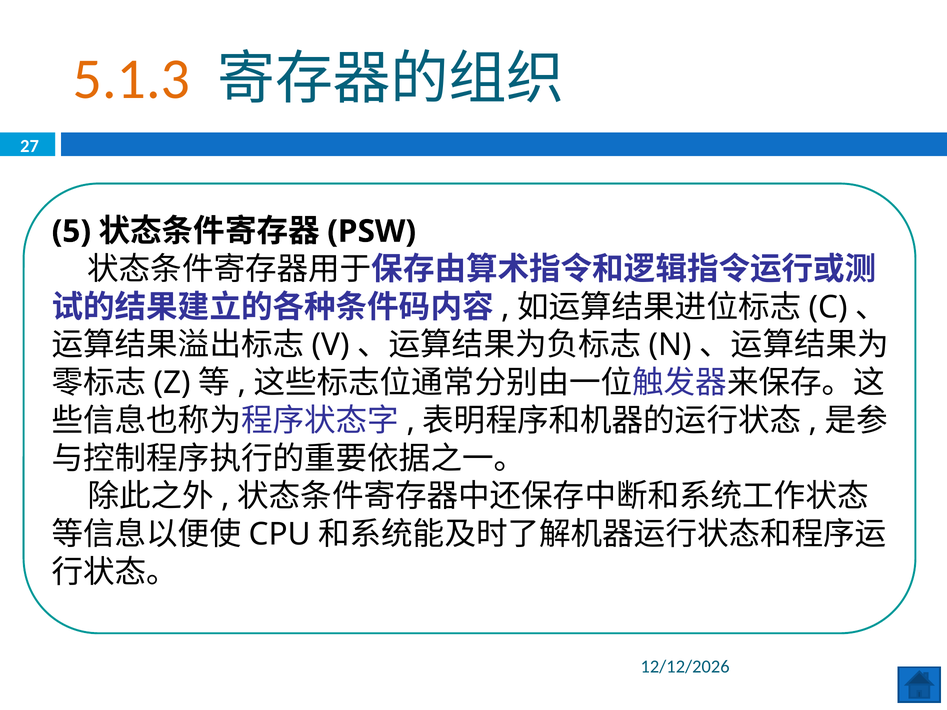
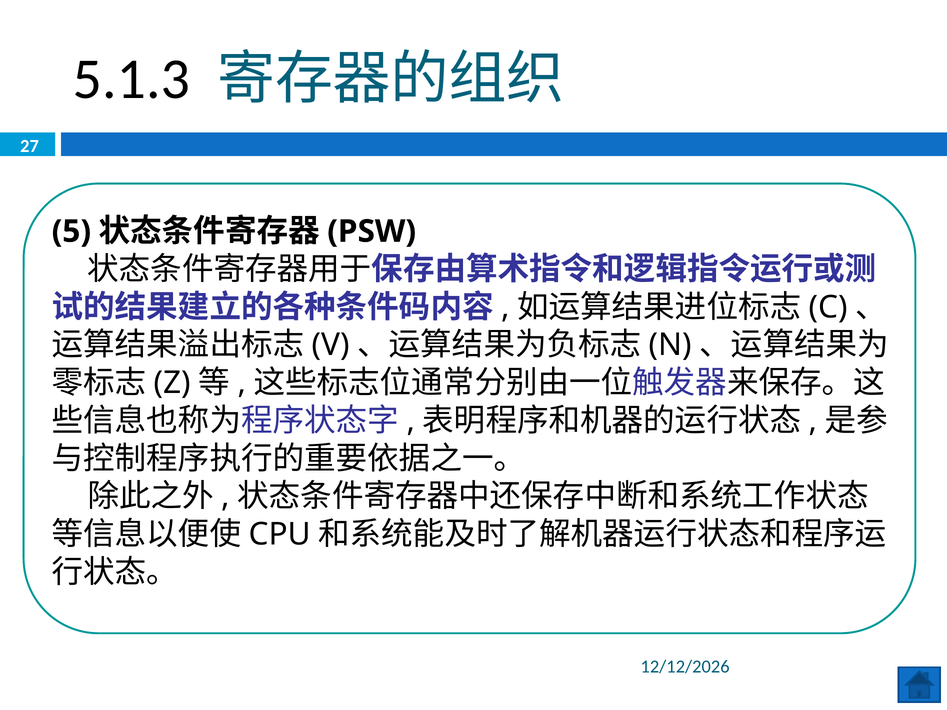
5.1.3 colour: orange -> black
